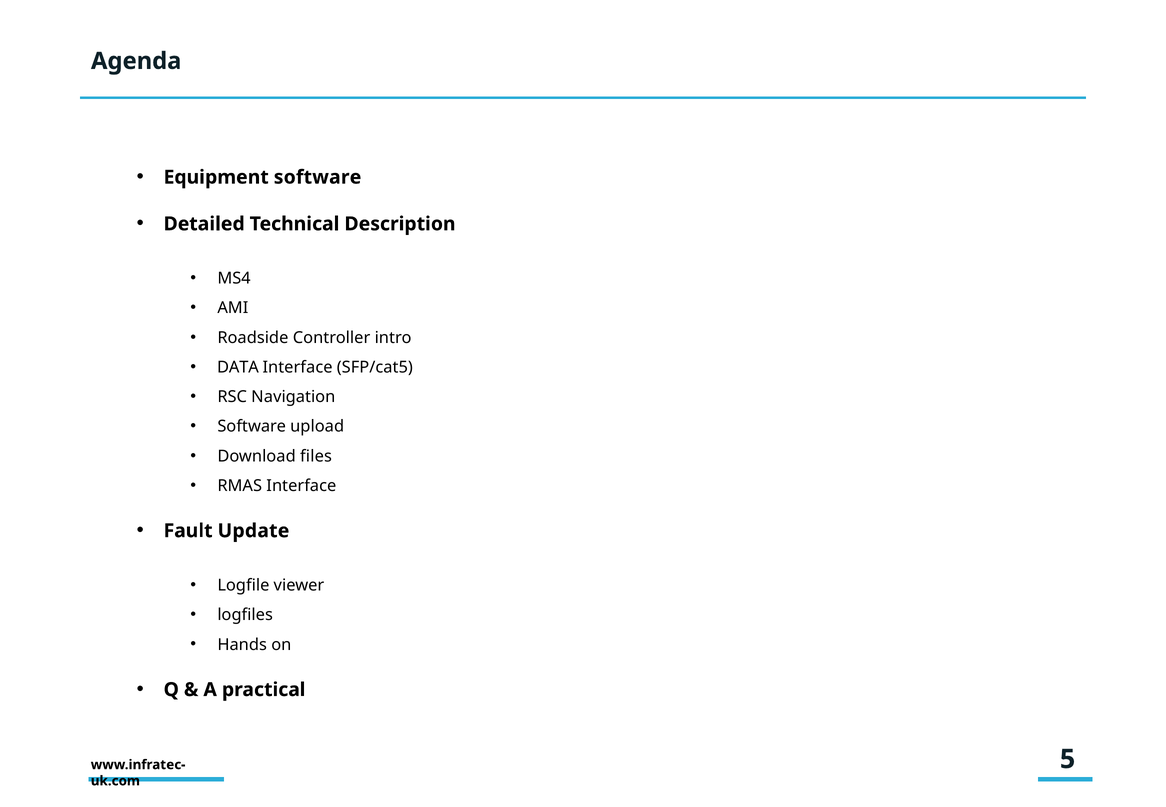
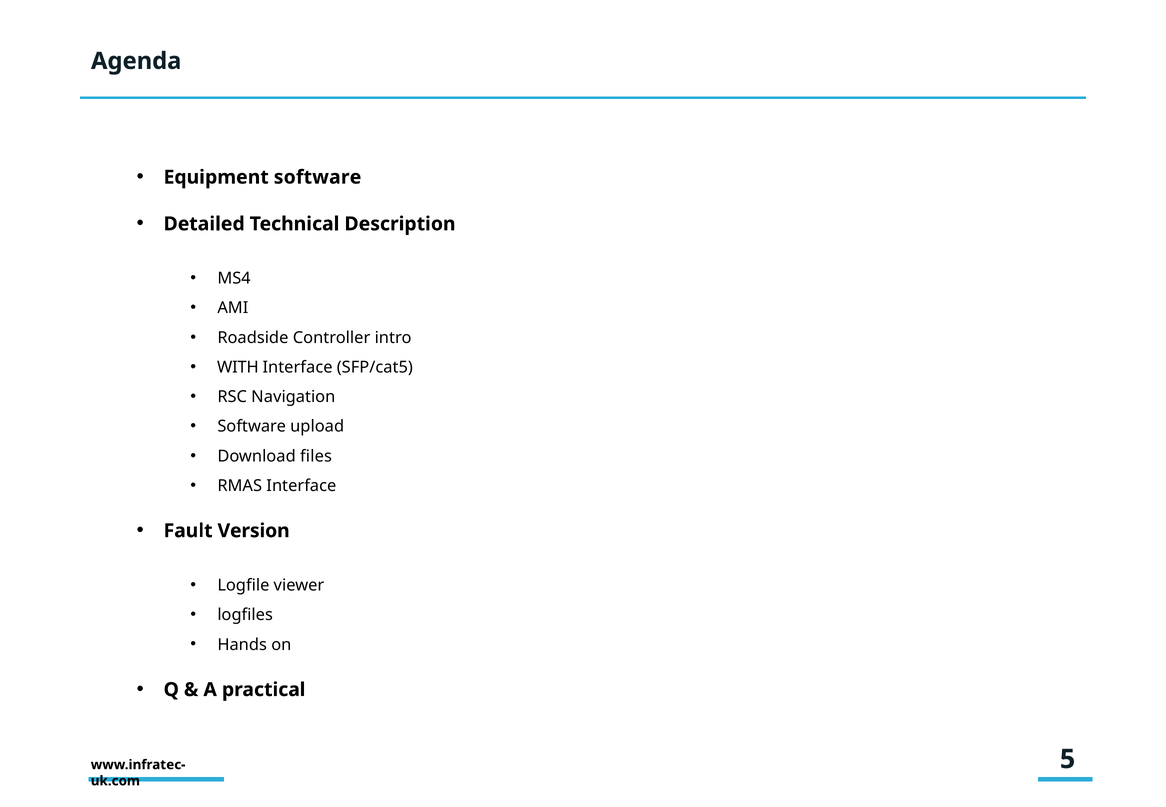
DATA: DATA -> WITH
Update: Update -> Version
